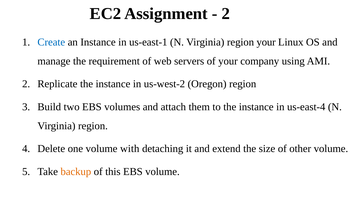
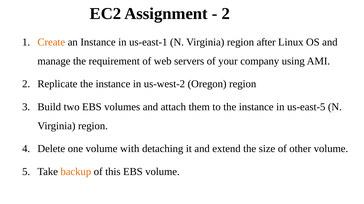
Create colour: blue -> orange
region your: your -> after
us-east-4: us-east-4 -> us-east-5
